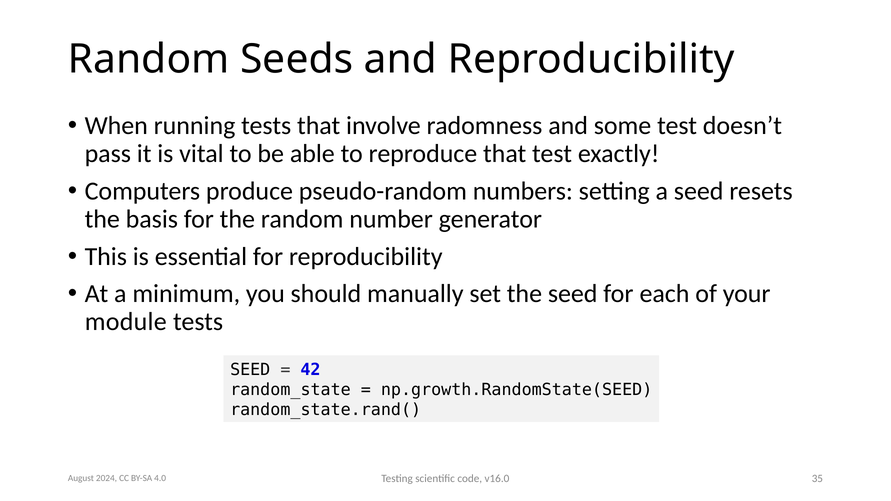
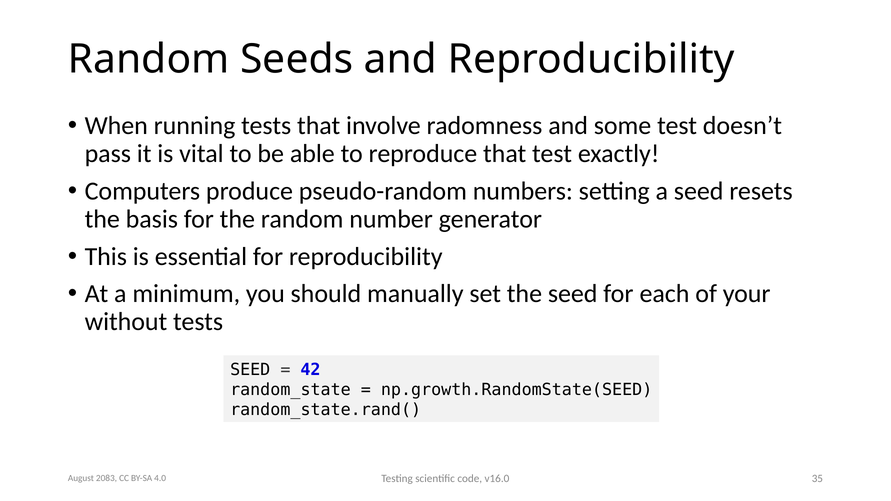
module: module -> without
2024: 2024 -> 2083
